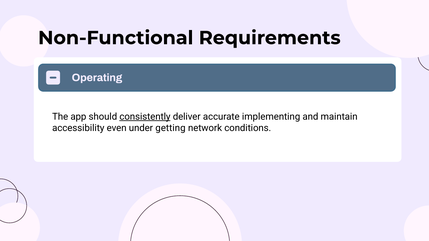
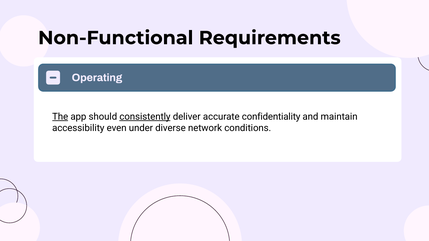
The underline: none -> present
implementing: implementing -> confidentiality
getting: getting -> diverse
